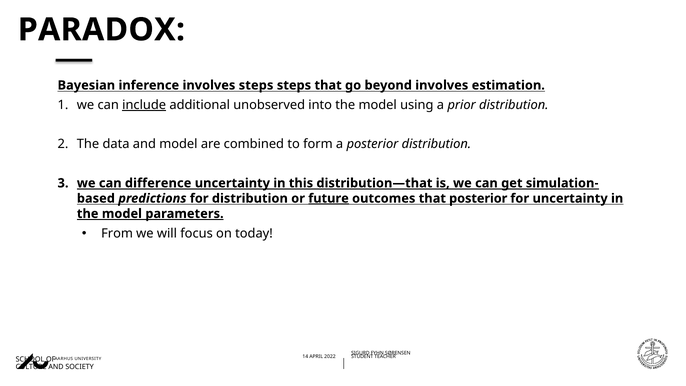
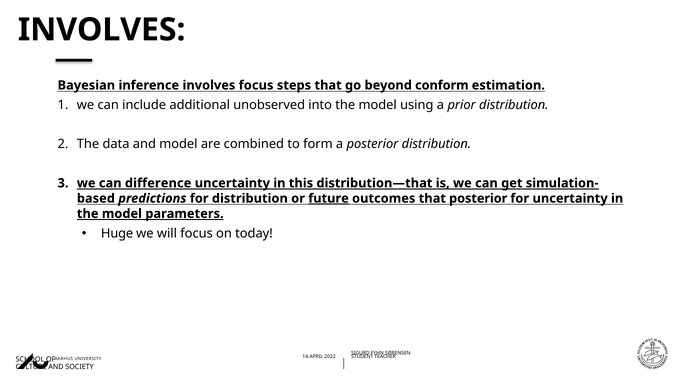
PARADOX at (101, 30): PARADOX -> INVOLVES
involves steps: steps -> focus
beyond involves: involves -> conform
include underline: present -> none
From: From -> Huge
